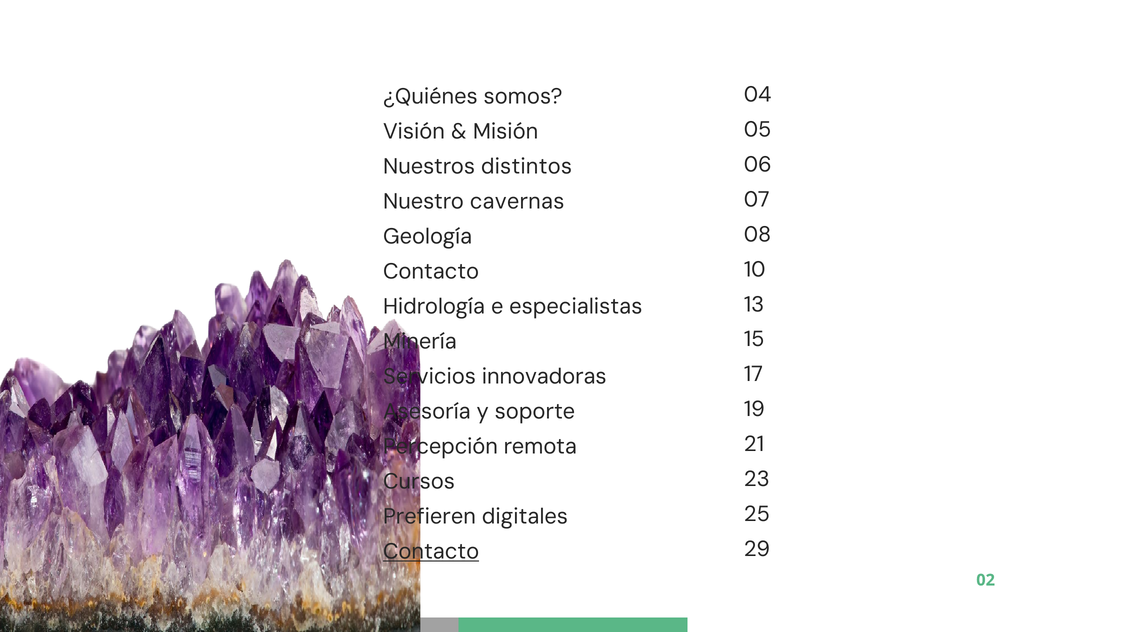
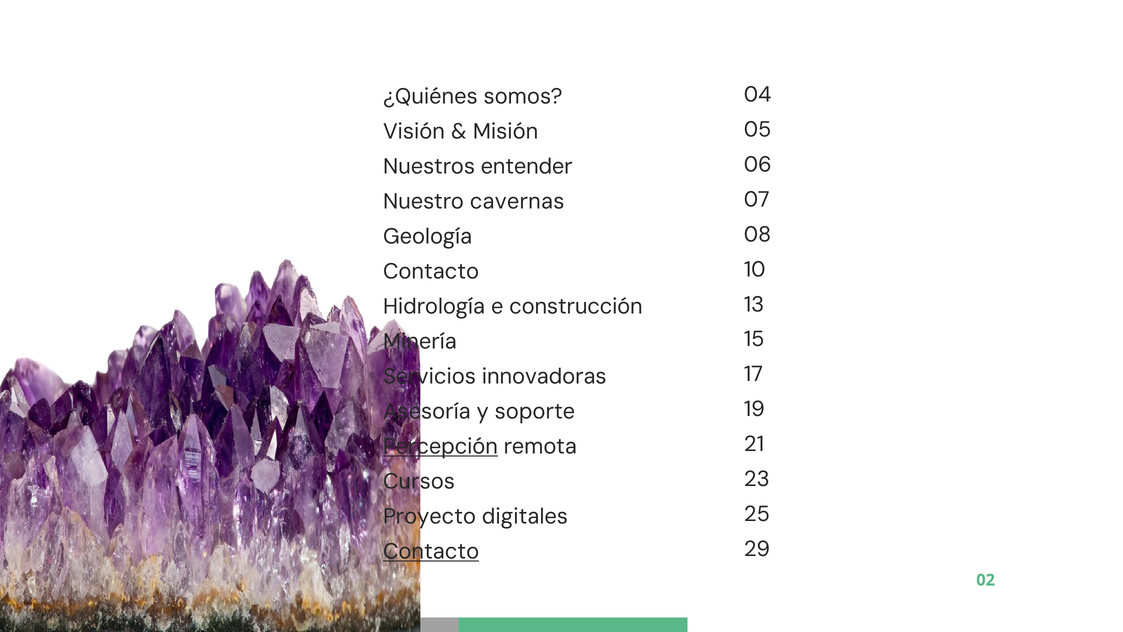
distintos: distintos -> entender
especialistas: especialistas -> construcción
Percepción underline: none -> present
Prefieren: Prefieren -> Proyecto
